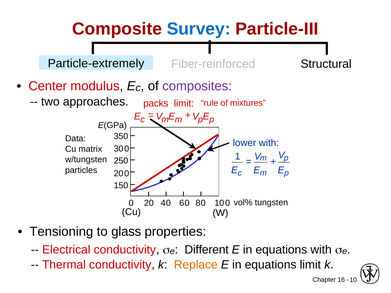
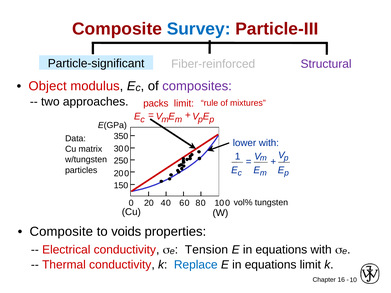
Particle-extremely: Particle-extremely -> Particle-significant
Structural colour: black -> purple
Center: Center -> Object
Tensioning at (61, 232): Tensioning -> Composite
glass: glass -> voids
Different: Different -> Tension
Replace colour: orange -> blue
